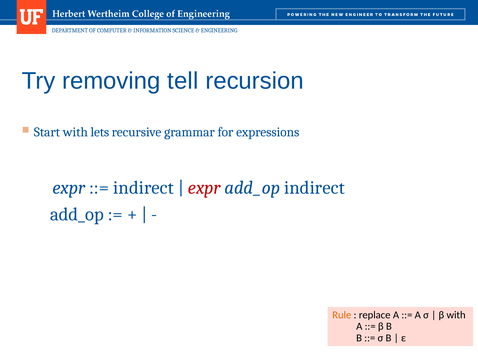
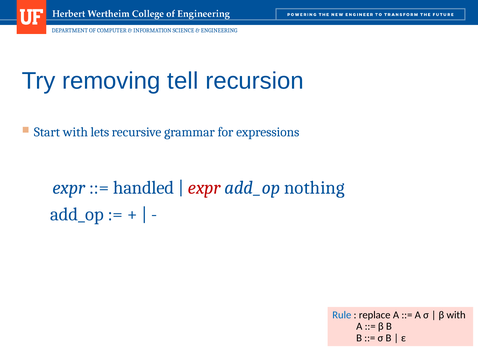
indirect at (144, 187): indirect -> handled
add_op indirect: indirect -> nothing
Rule colour: orange -> blue
